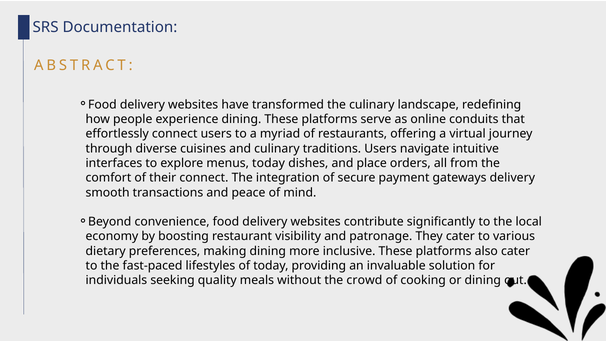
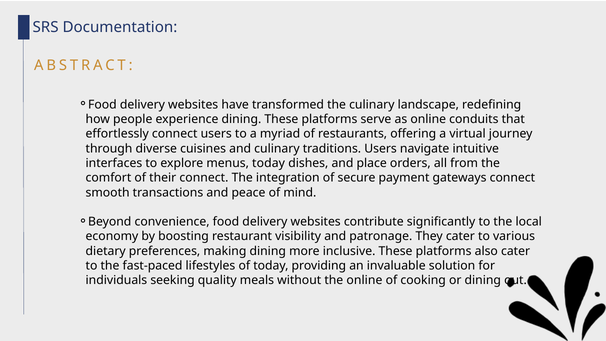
gateways delivery: delivery -> connect
the crowd: crowd -> online
